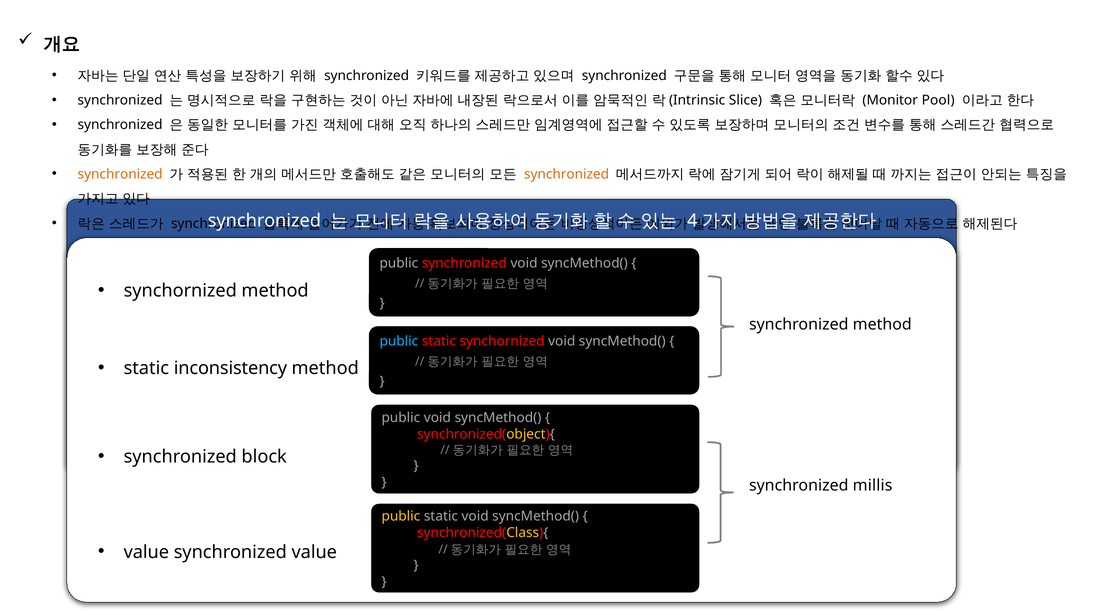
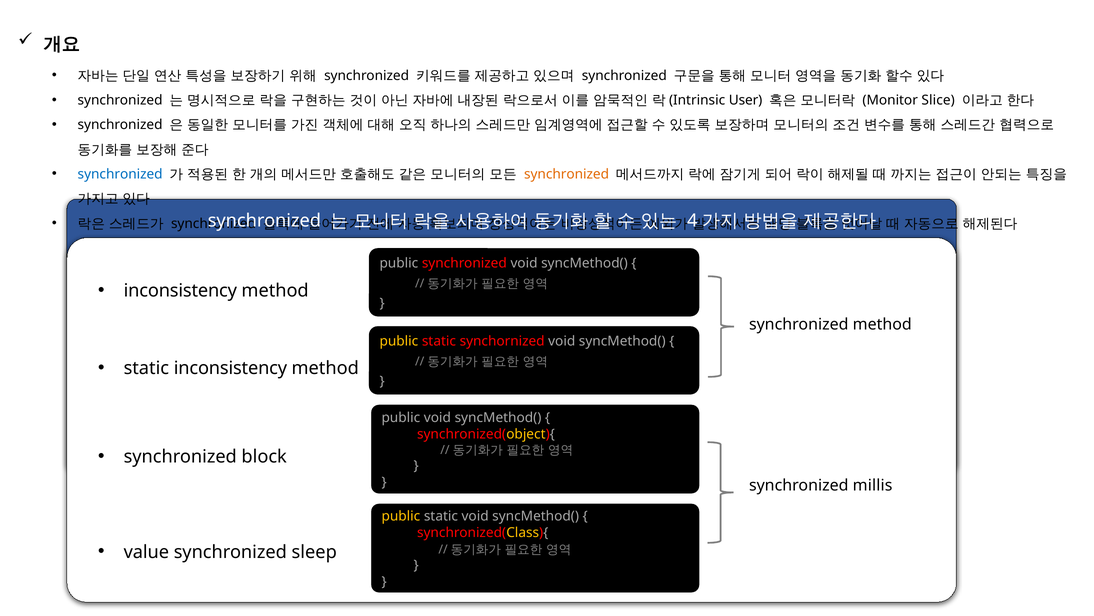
Slice: Slice -> User
Pool: Pool -> Slice
synchronized at (120, 174) colour: orange -> blue
synchornized at (180, 291): synchornized -> inconsistency
public at (399, 341) colour: light blue -> yellow
synchronized value: value -> sleep
